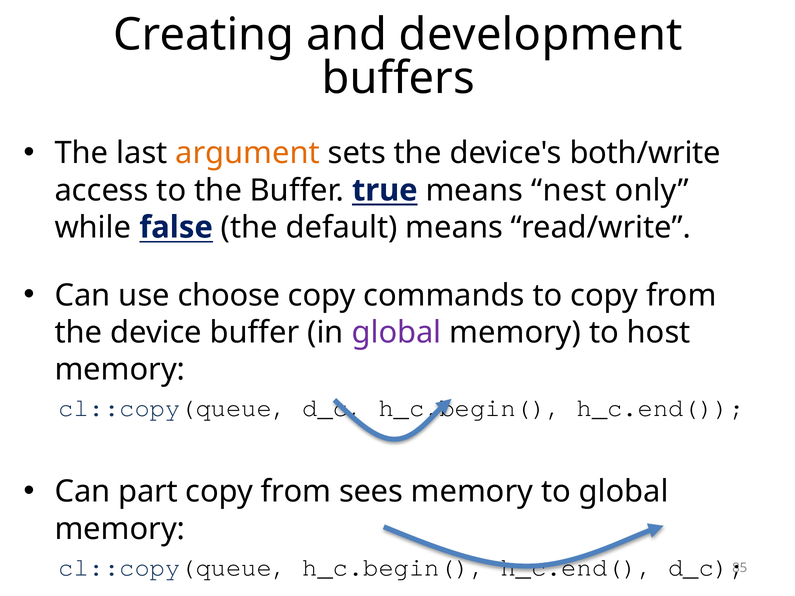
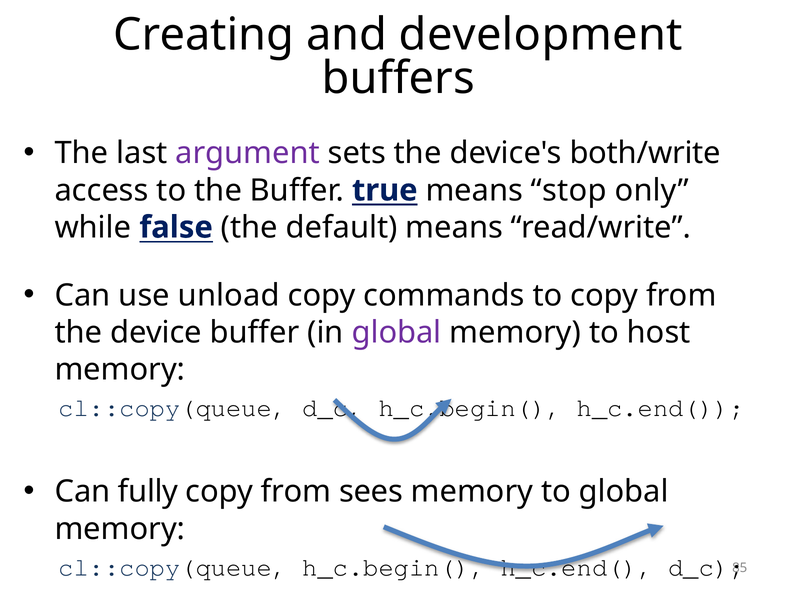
argument colour: orange -> purple
nest: nest -> stop
choose: choose -> unload
part: part -> fully
